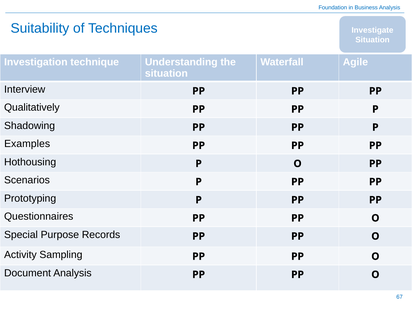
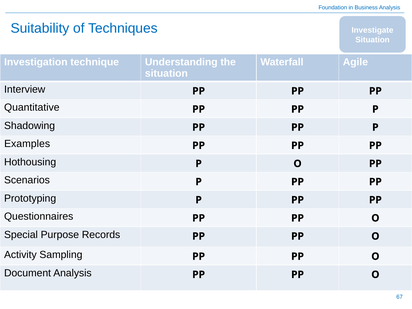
Qualitatively: Qualitatively -> Quantitative
